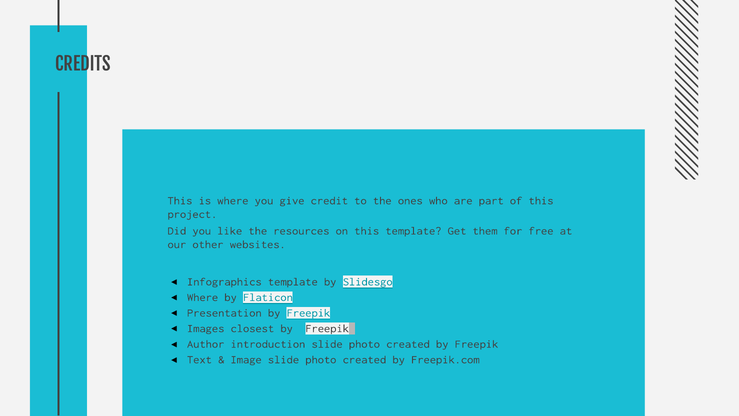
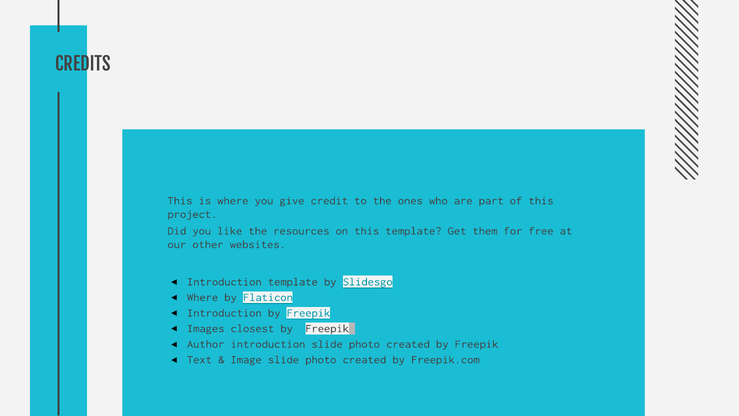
Infographics at (224, 281): Infographics -> Introduction
Presentation at (224, 313): Presentation -> Introduction
